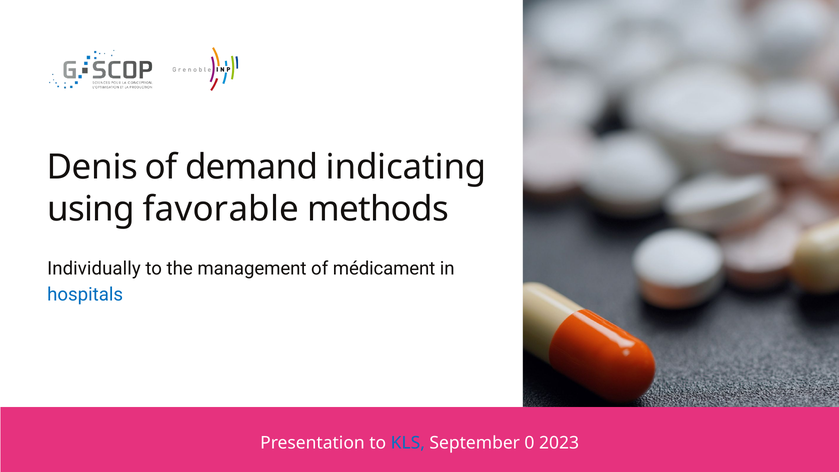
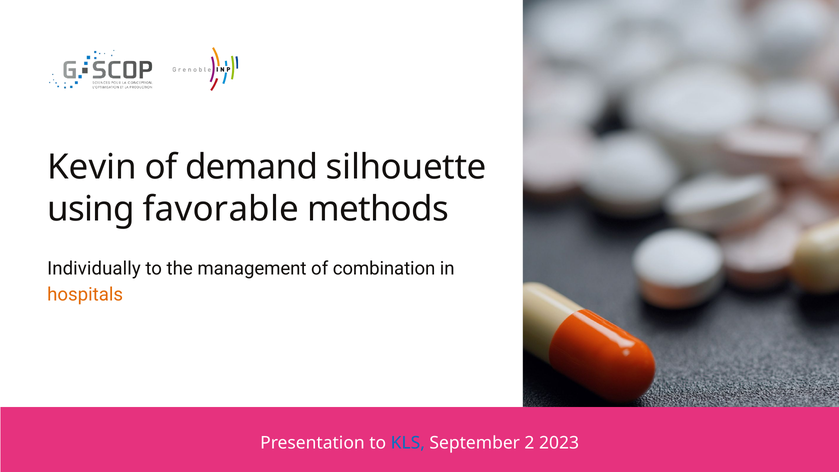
Denis: Denis -> Kevin
indicating: indicating -> silhouette
médicament: médicament -> combination
hospitals colour: blue -> orange
0: 0 -> 2
